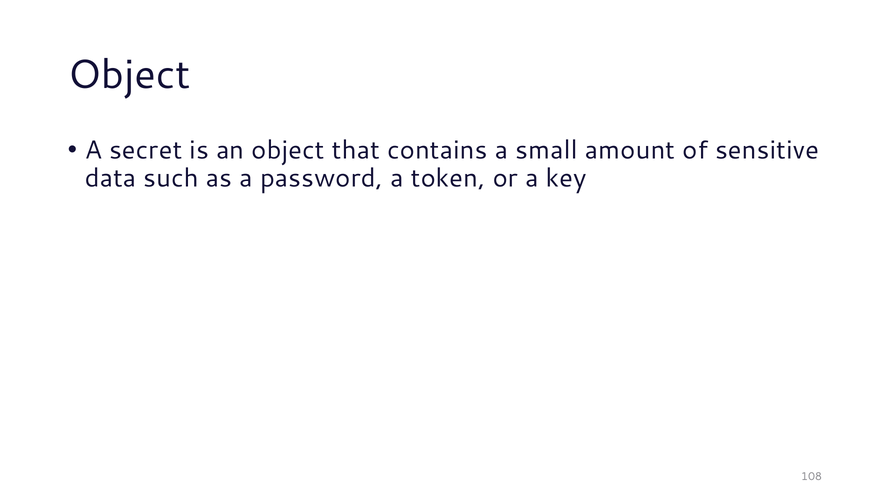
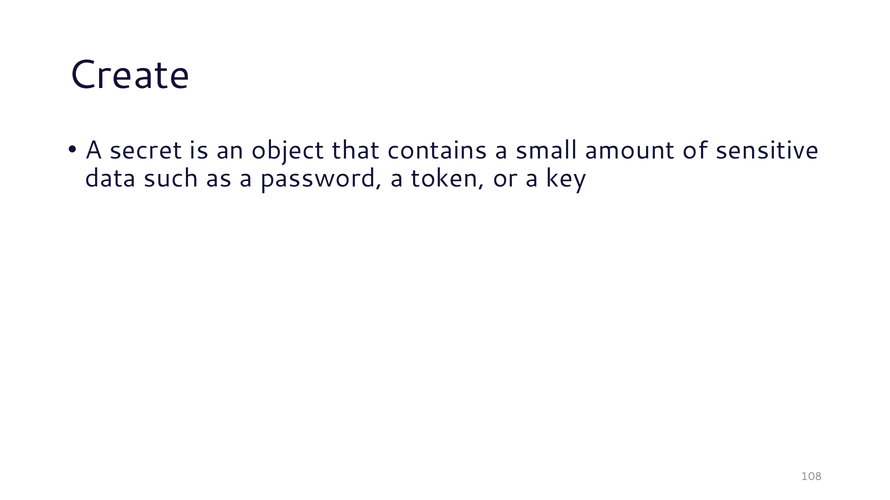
Object at (129, 75): Object -> Create
